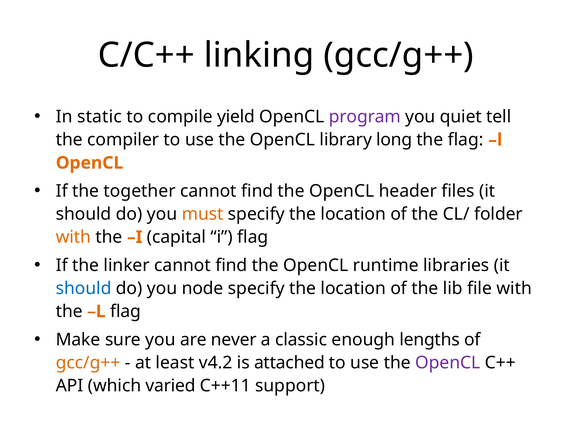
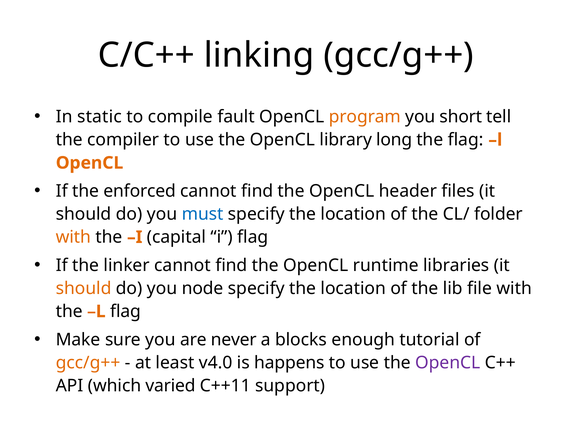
yield: yield -> fault
program colour: purple -> orange
quiet: quiet -> short
together: together -> enforced
must colour: orange -> blue
should at (84, 288) colour: blue -> orange
classic: classic -> blocks
lengths: lengths -> tutorial
v4.2: v4.2 -> v4.0
attached: attached -> happens
